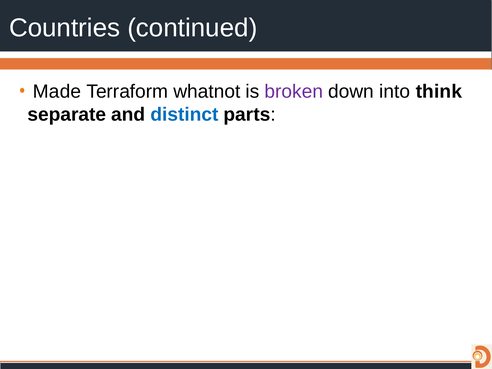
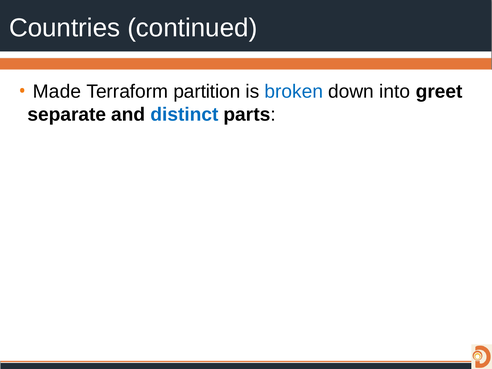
whatnot: whatnot -> partition
broken colour: purple -> blue
think: think -> greet
